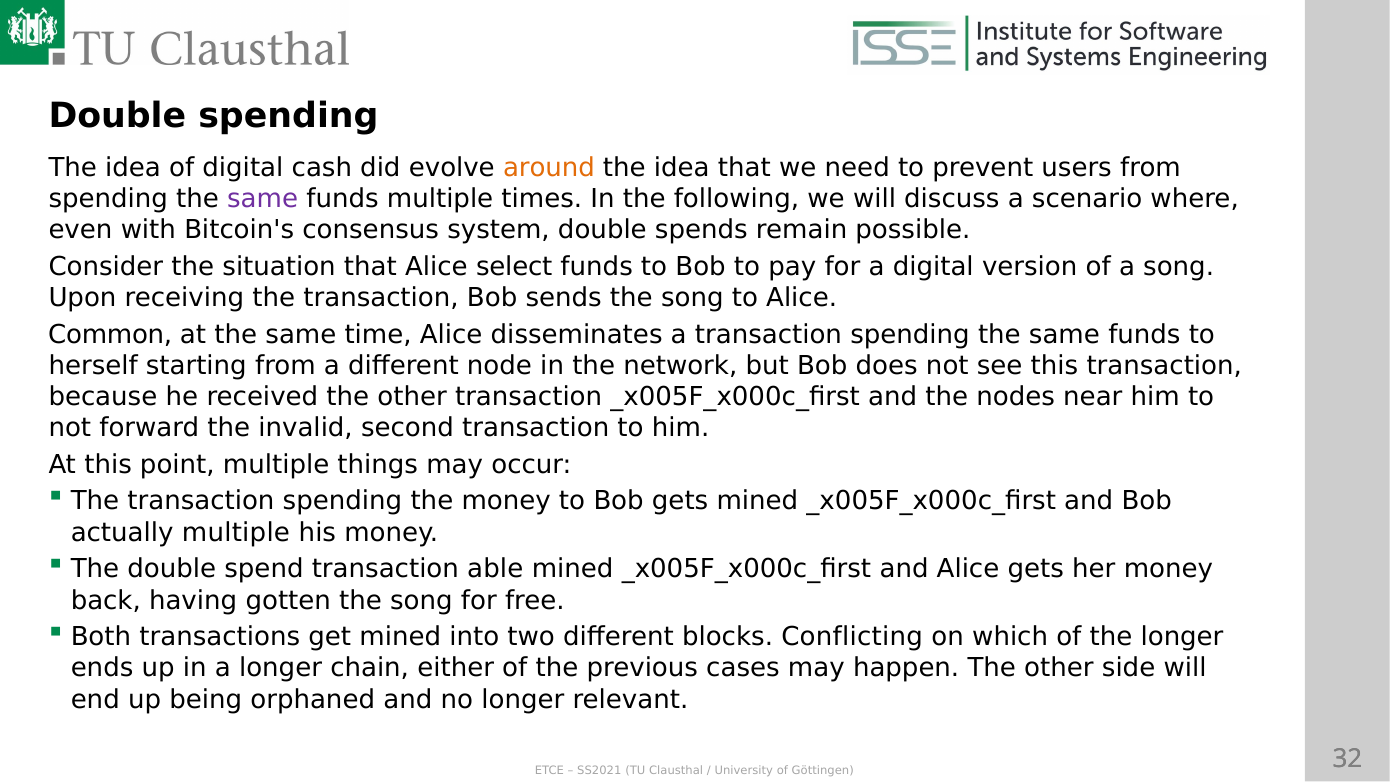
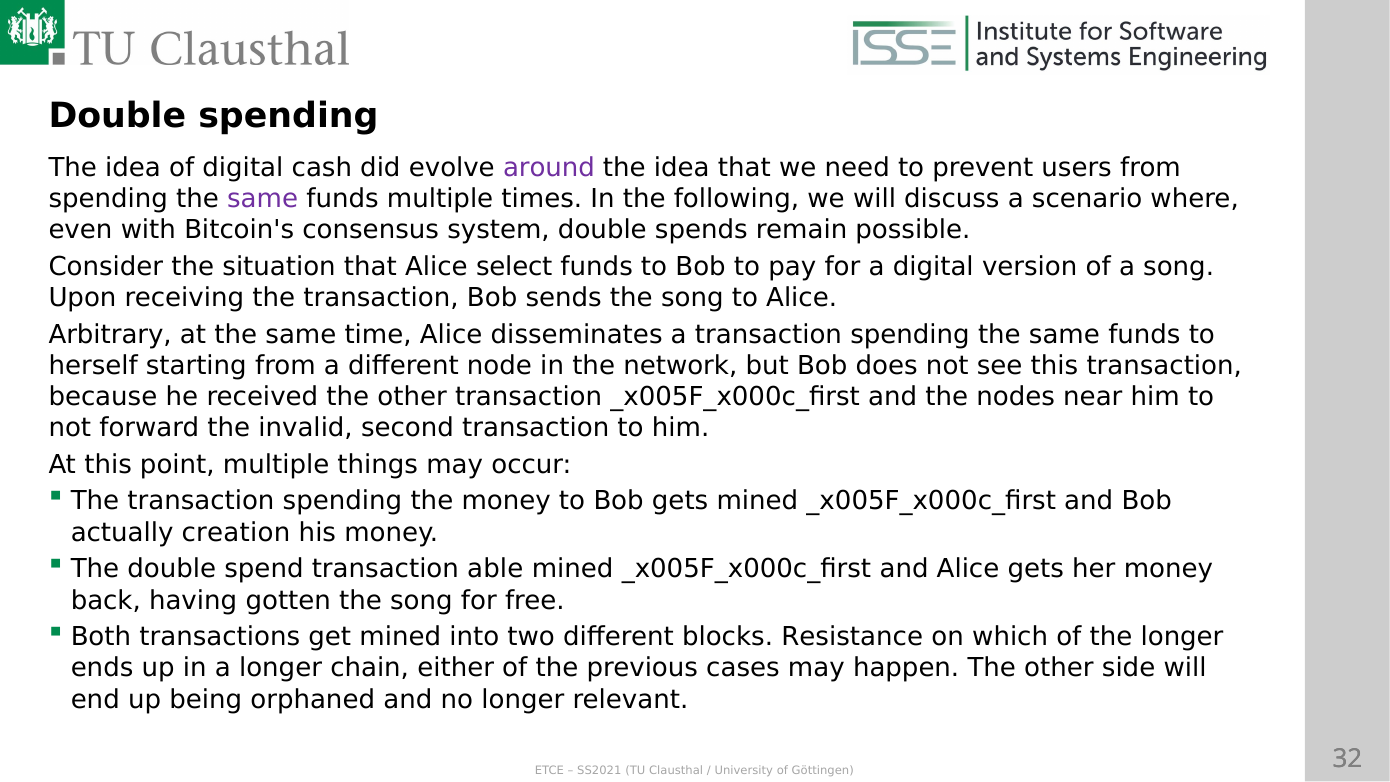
around colour: orange -> purple
Common: Common -> Arbitrary
actually multiple: multiple -> creation
Conflicting: Conflicting -> Resistance
